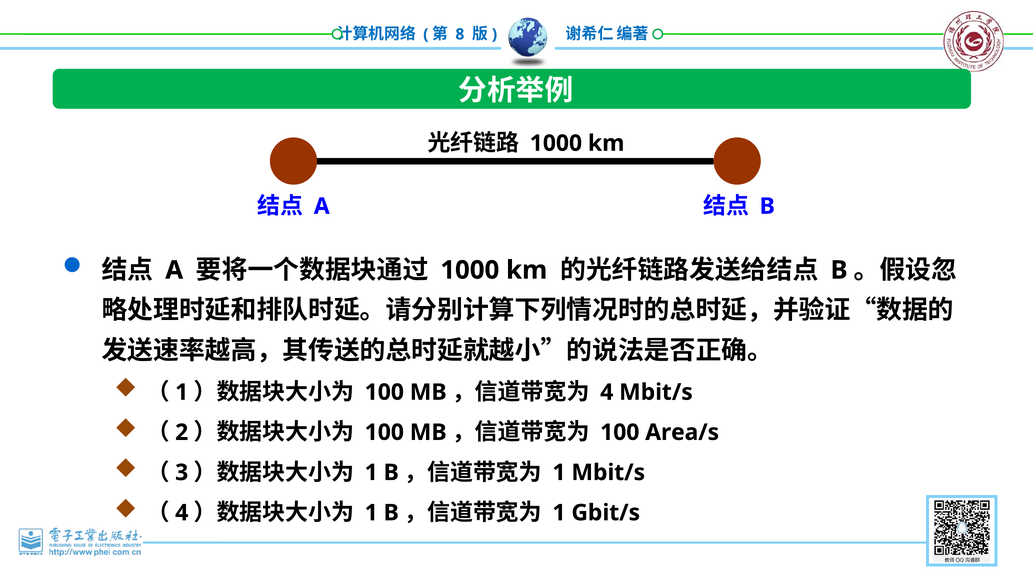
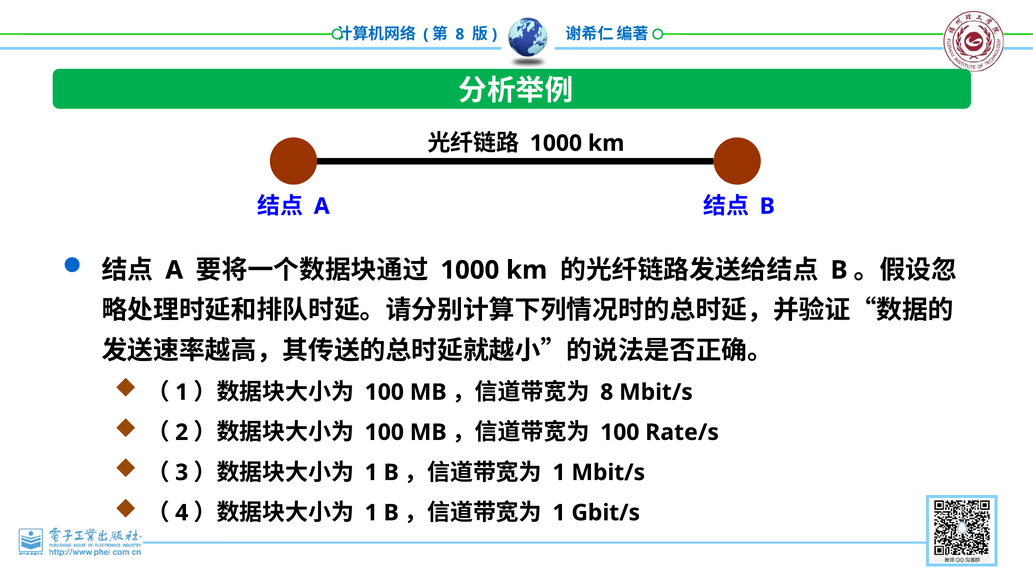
4 at (607, 392): 4 -> 8
Area/s: Area/s -> Rate/s
